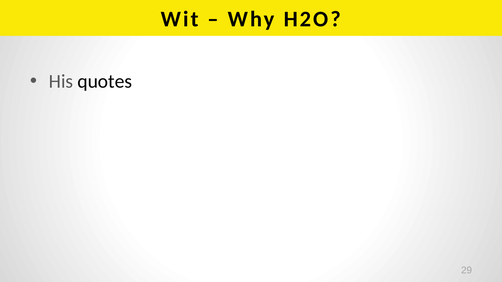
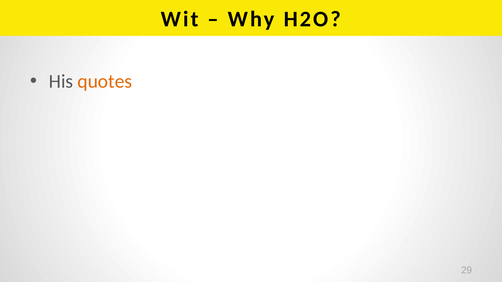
quotes colour: black -> orange
